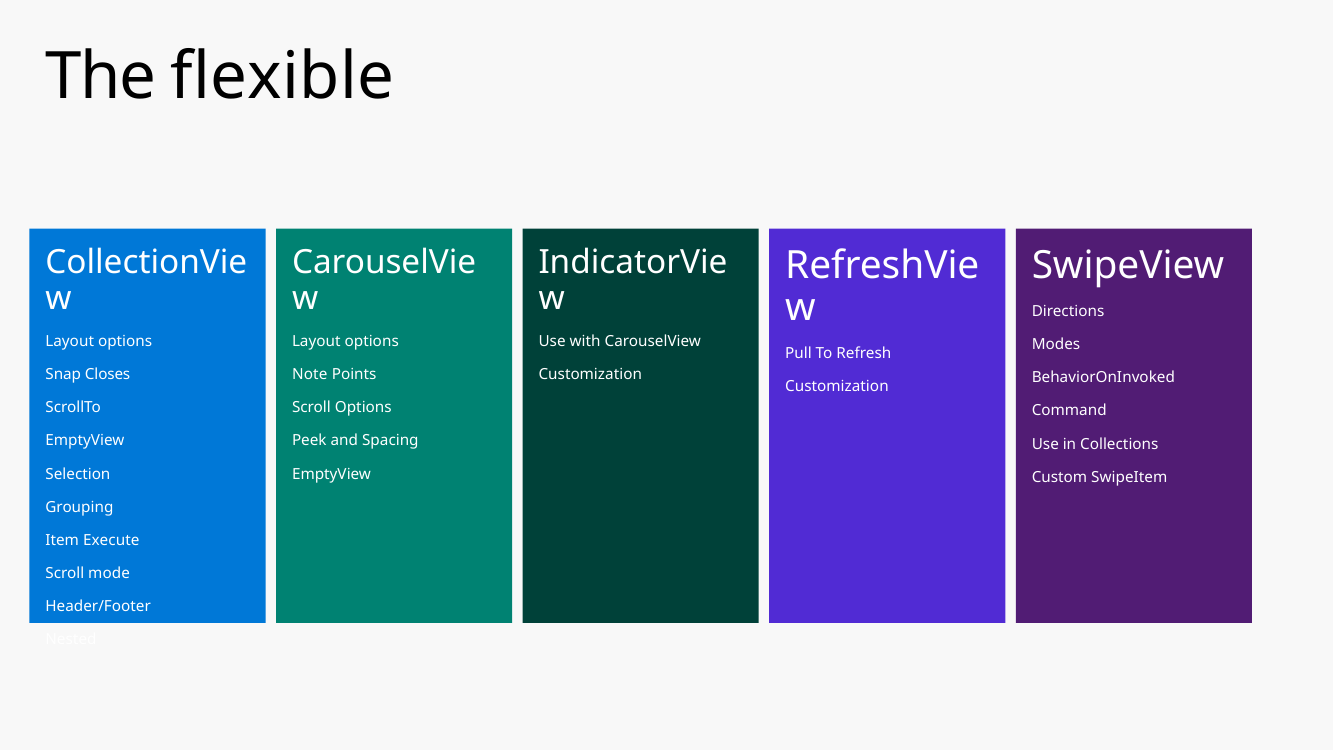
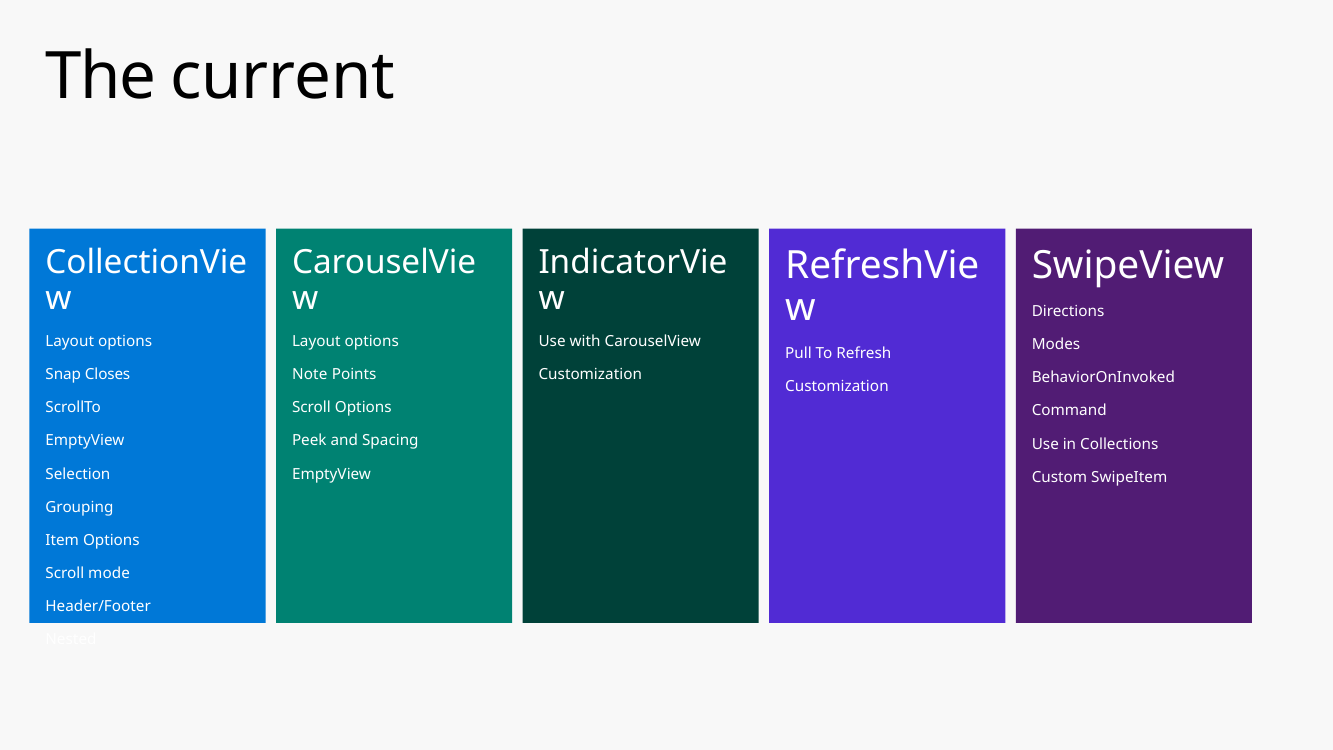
flexible: flexible -> current
Item Execute: Execute -> Options
